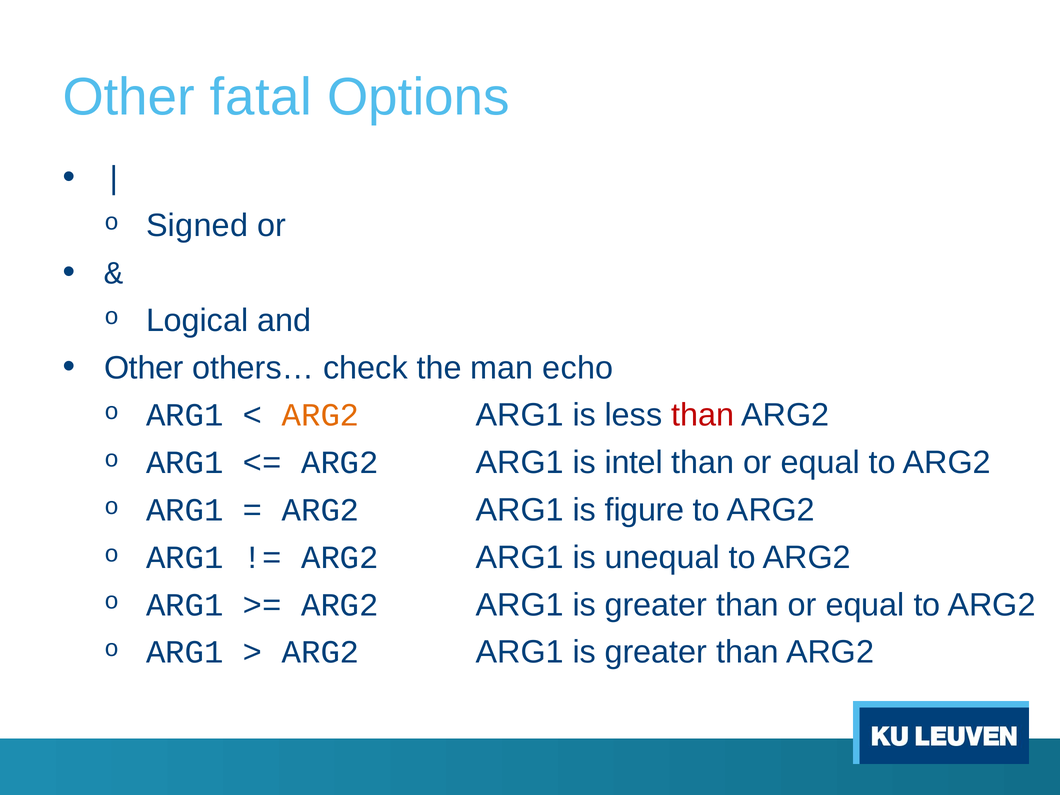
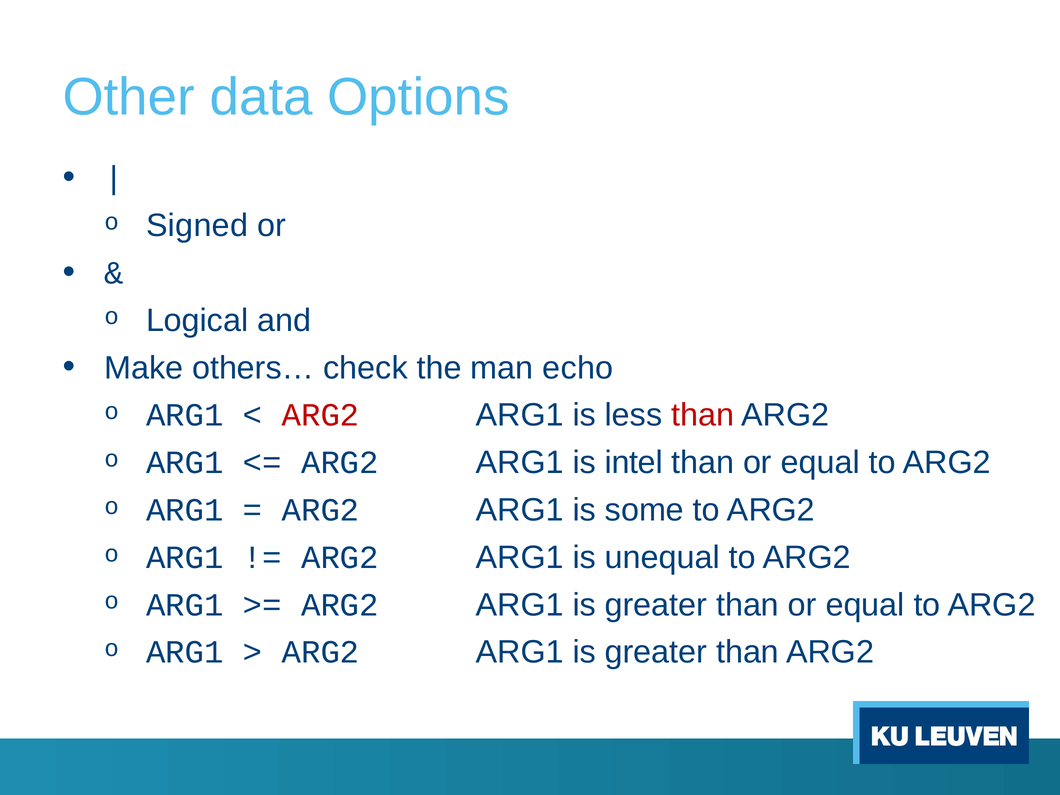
fatal: fatal -> data
Other at (144, 368): Other -> Make
ARG2 at (321, 415) colour: orange -> red
figure: figure -> some
